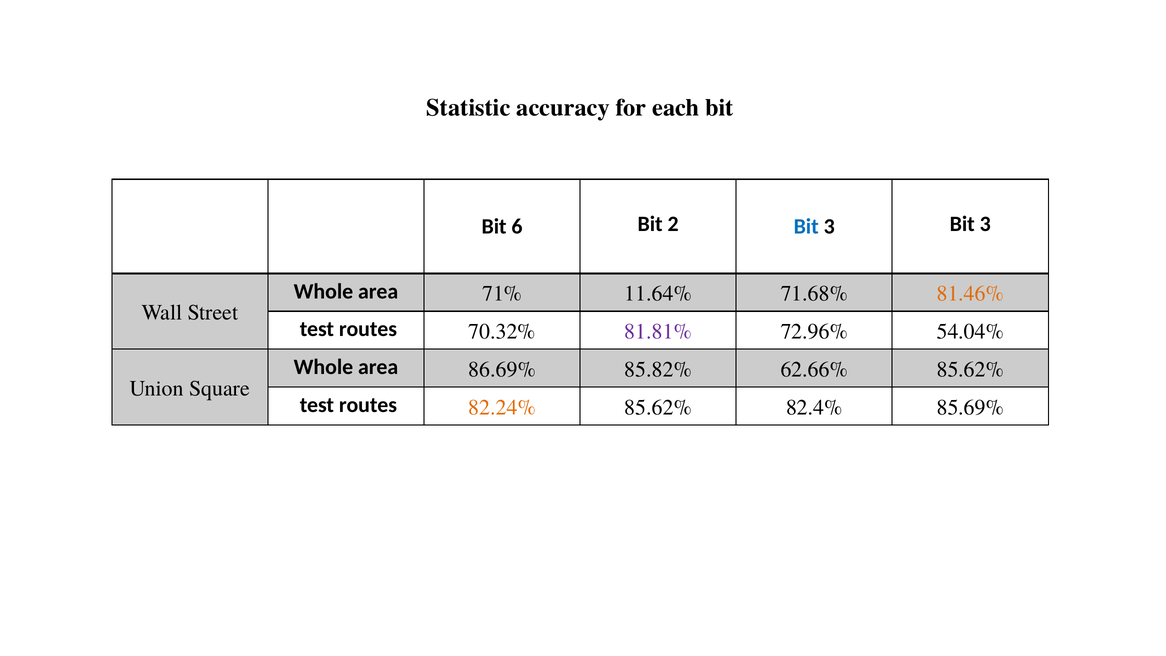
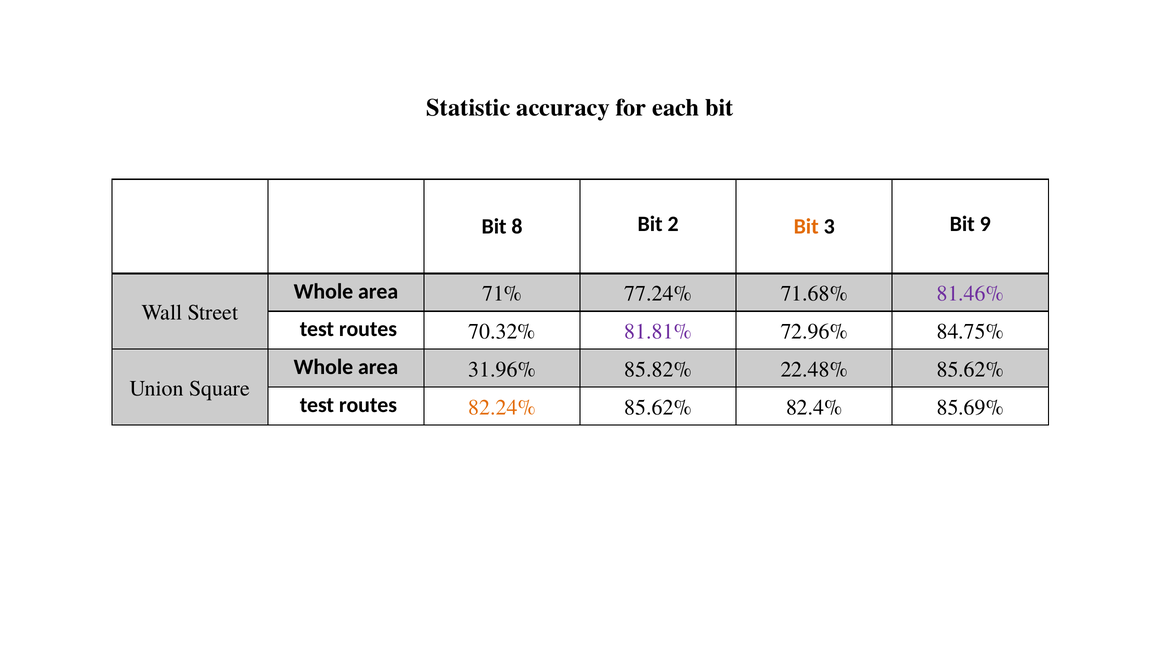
6: 6 -> 8
Bit at (806, 226) colour: blue -> orange
3 Bit 3: 3 -> 9
11.64%: 11.64% -> 77.24%
81.46% colour: orange -> purple
54.04%: 54.04% -> 84.75%
86.69%: 86.69% -> 31.96%
62.66%: 62.66% -> 22.48%
